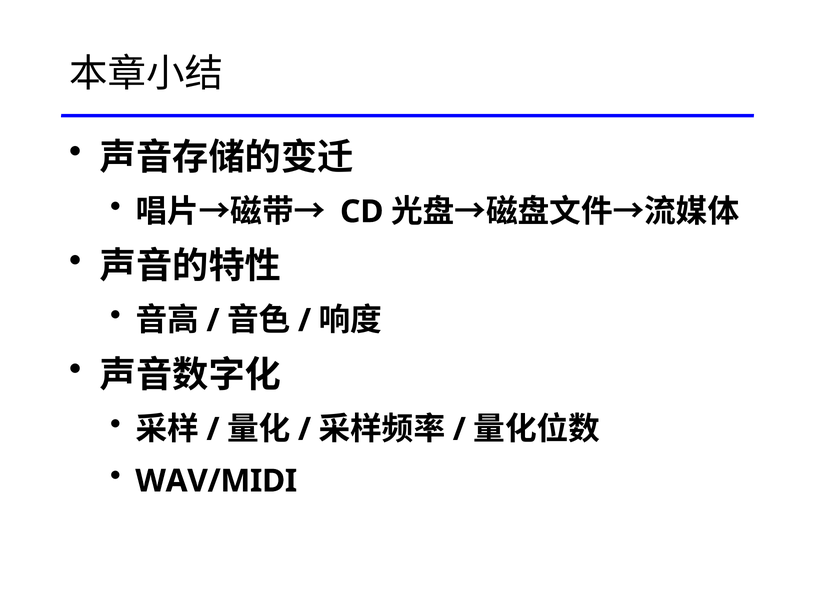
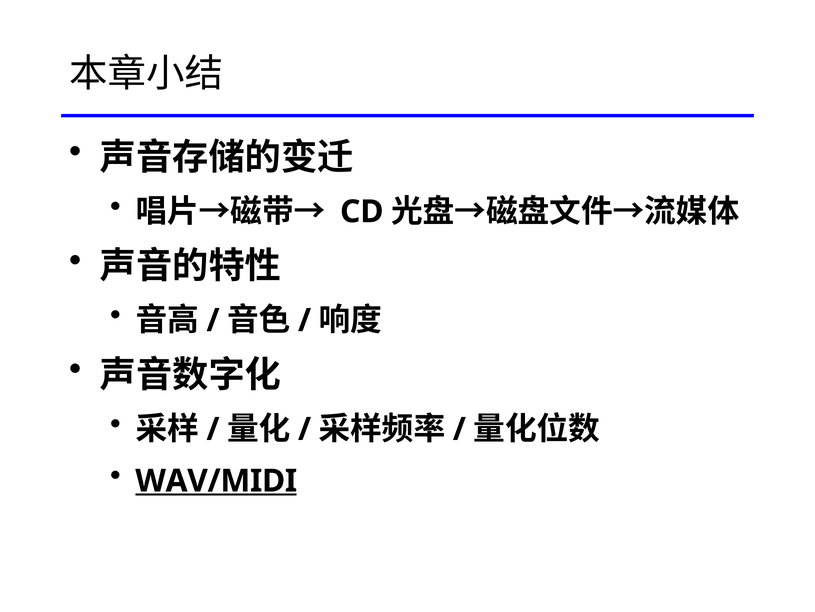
WAV/MIDI underline: none -> present
